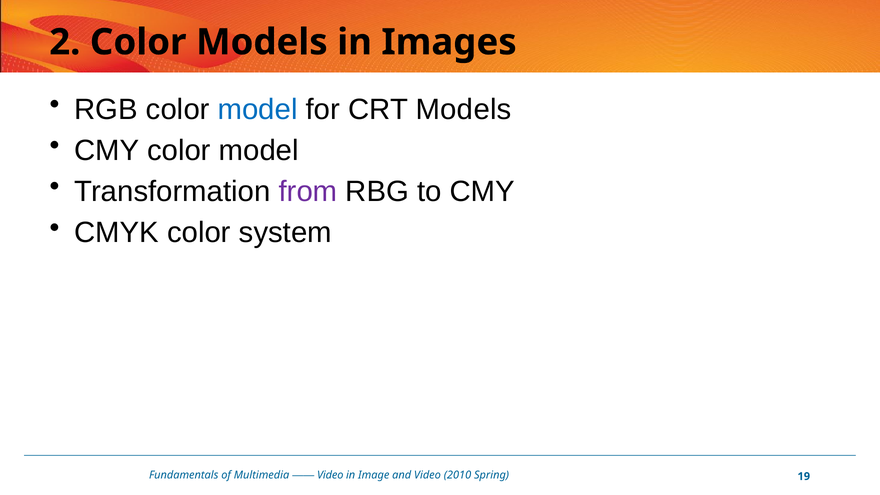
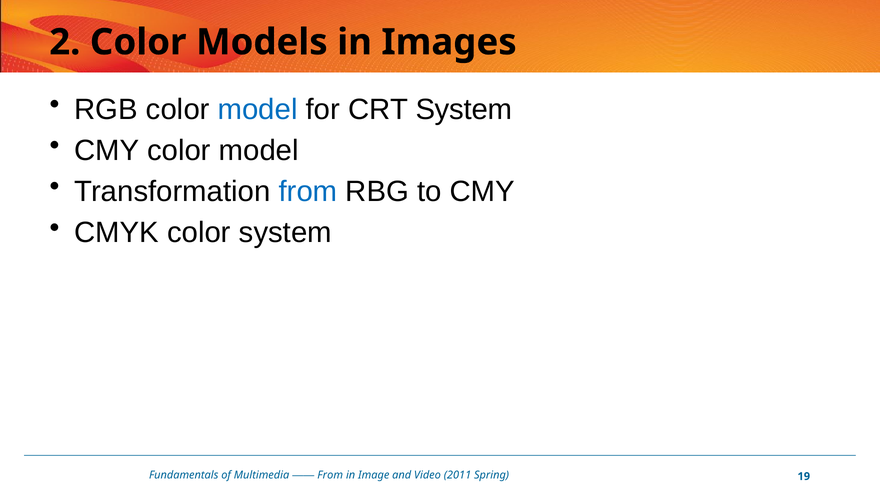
CRT Models: Models -> System
from at (308, 192) colour: purple -> blue
Video at (330, 475): Video -> From
2010: 2010 -> 2011
